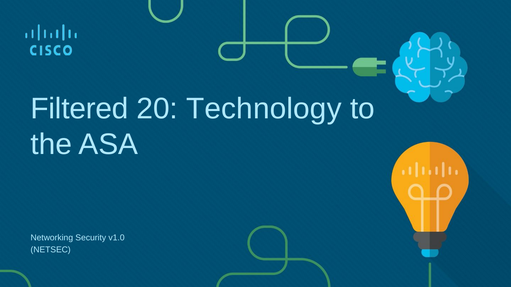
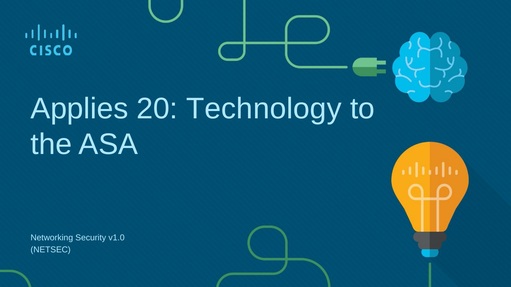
Filtered: Filtered -> Applies
